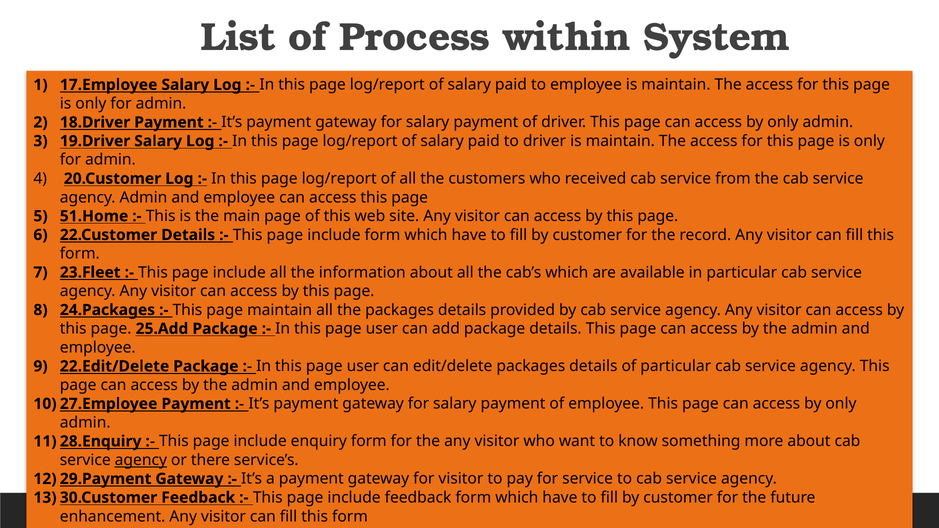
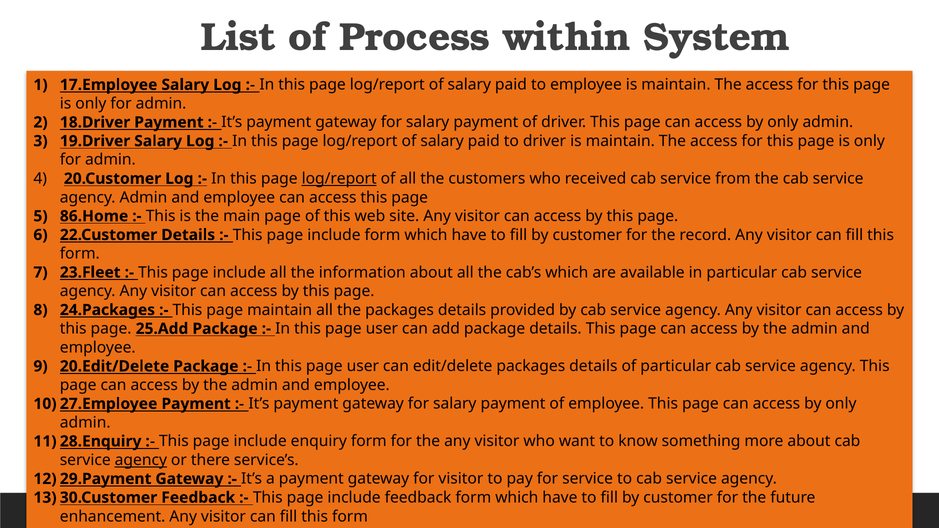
log/report at (339, 179) underline: none -> present
51.Home: 51.Home -> 86.Home
22.Edit/Delete: 22.Edit/Delete -> 20.Edit/Delete
